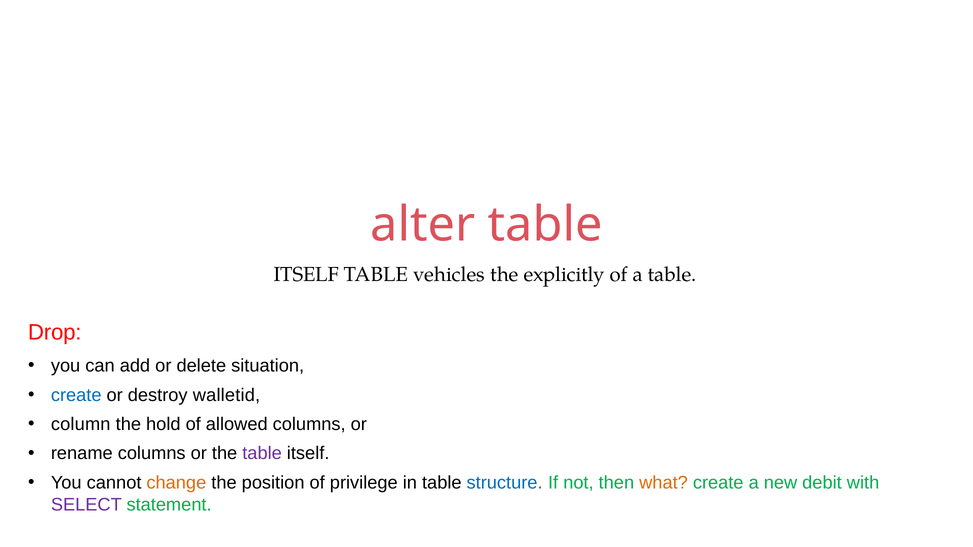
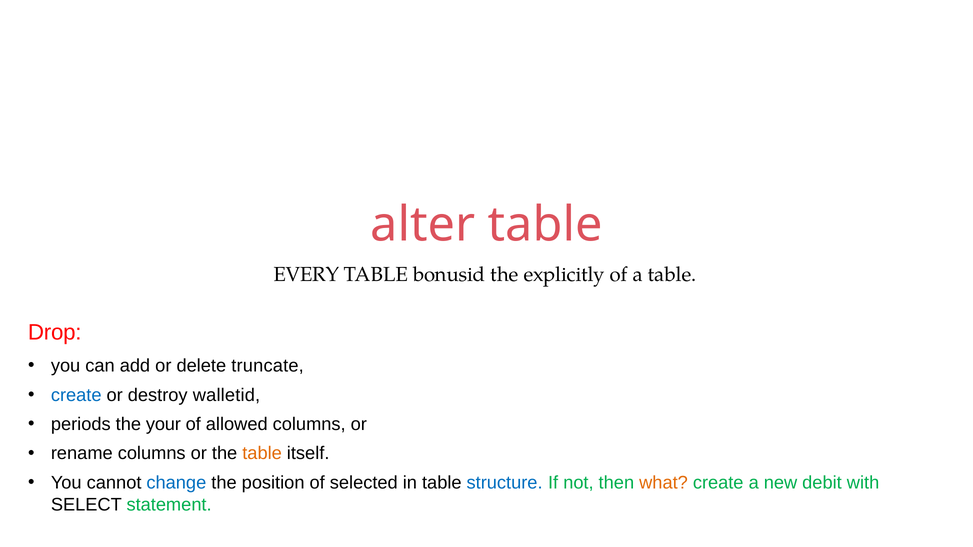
ITSELF at (306, 275): ITSELF -> EVERY
vehicles: vehicles -> bonusid
situation: situation -> truncate
column: column -> periods
hold: hold -> your
table at (262, 454) colour: purple -> orange
change colour: orange -> blue
privilege: privilege -> selected
SELECT colour: purple -> black
